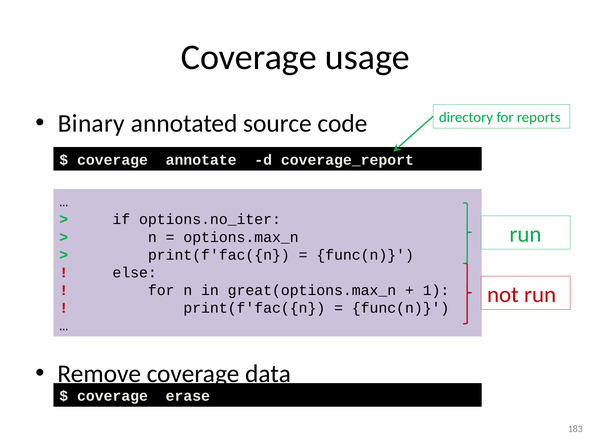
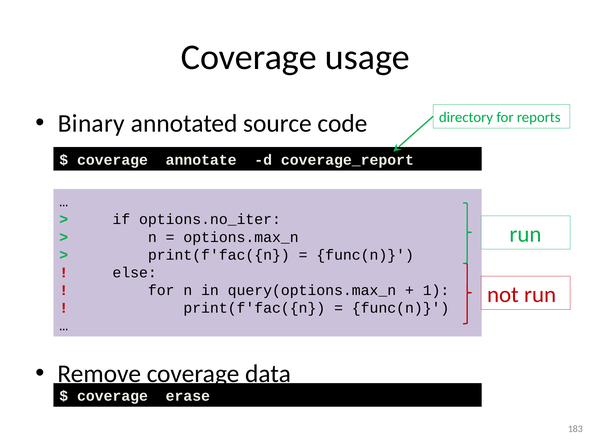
great(options.max_n: great(options.max_n -> query(options.max_n
